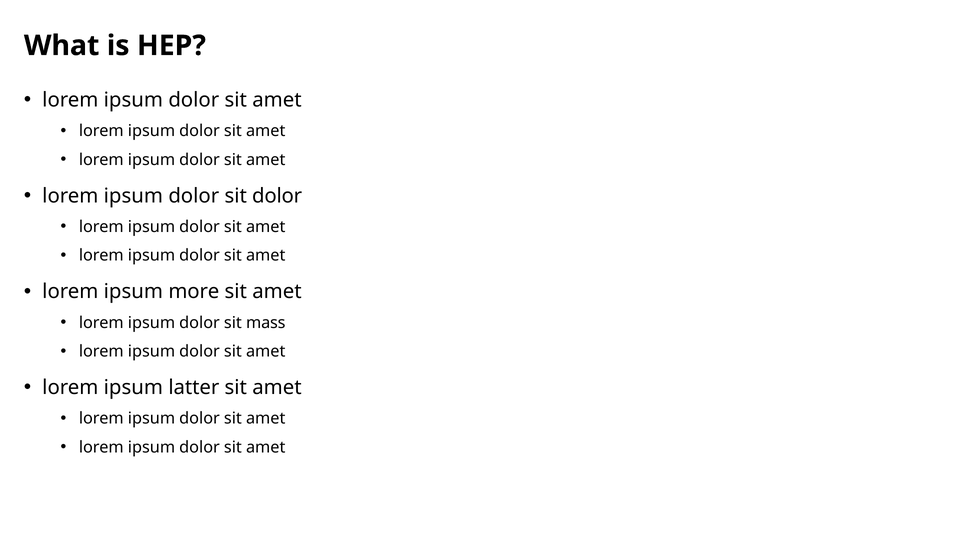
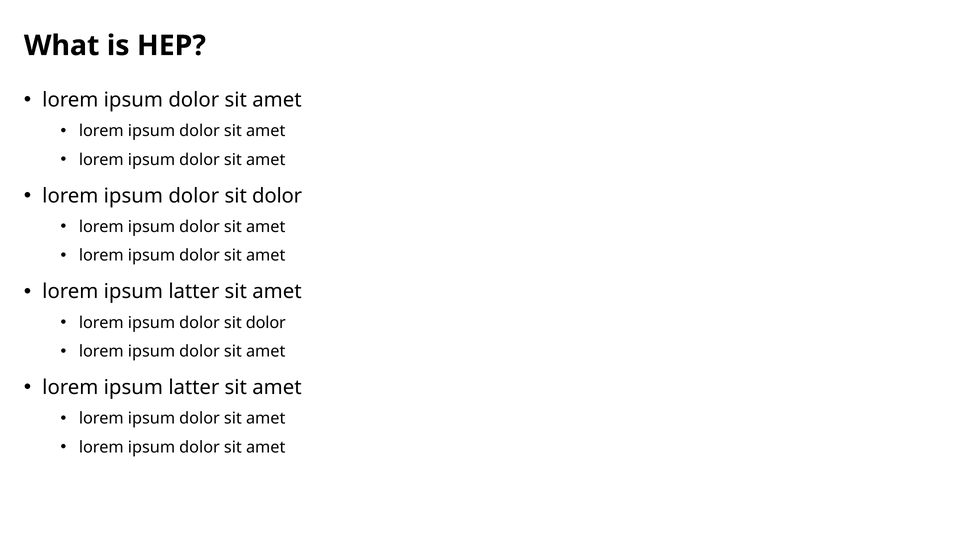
more at (194, 292): more -> latter
mass at (266, 323): mass -> dolor
